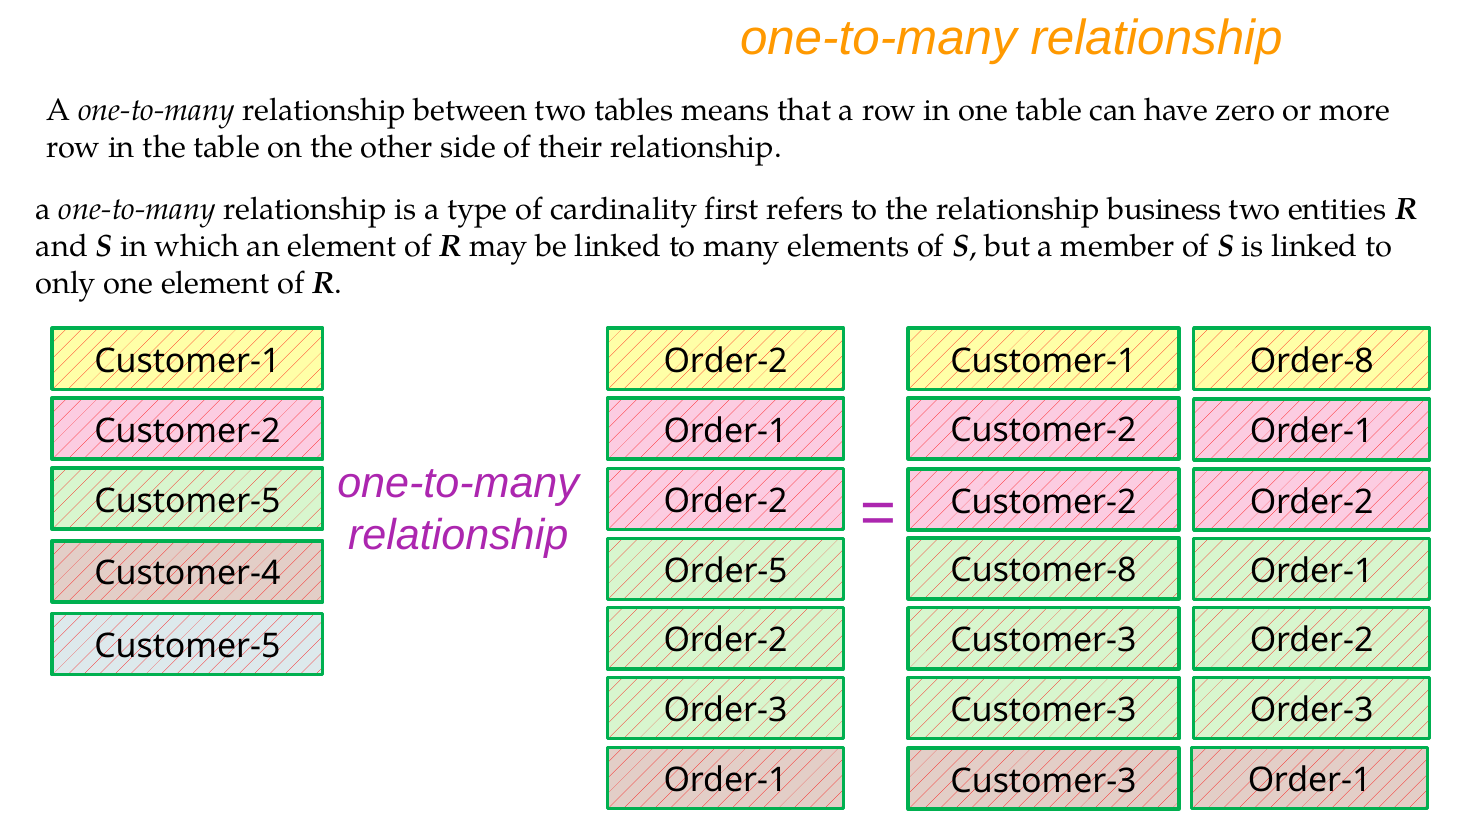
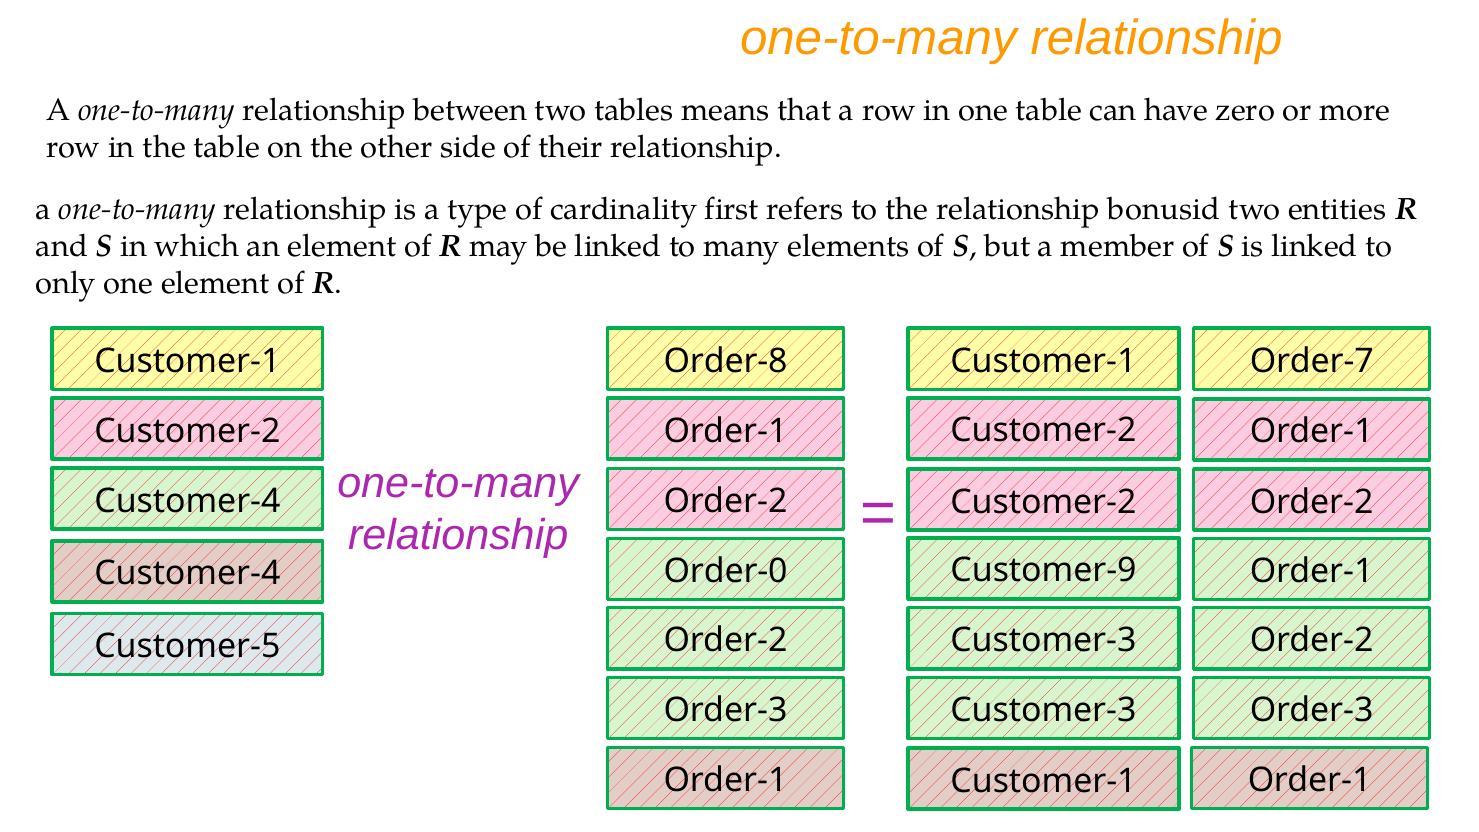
business: business -> bonusid
Order-2 at (726, 361): Order-2 -> Order-8
Order-8: Order-8 -> Order-7
Customer-5 at (187, 501): Customer-5 -> Customer-4
Customer-8: Customer-8 -> Customer-9
Order-5: Order-5 -> Order-0
Customer-3 at (1044, 781): Customer-3 -> Customer-1
